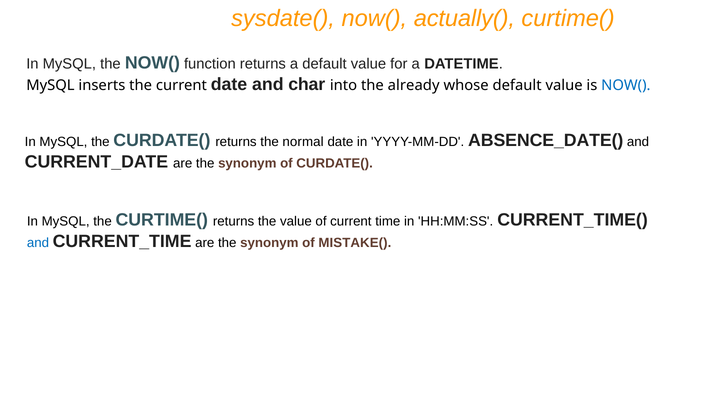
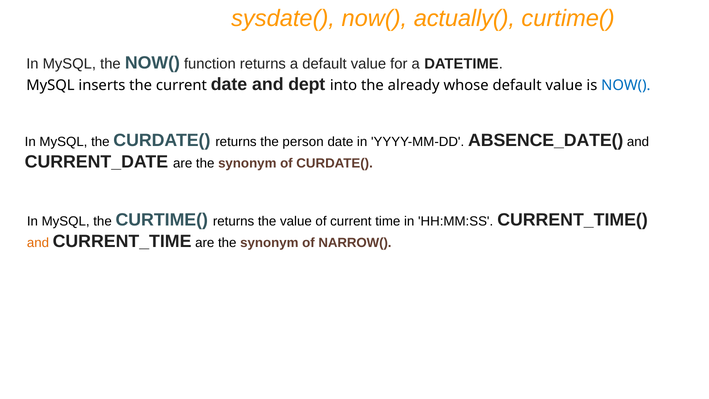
char: char -> dept
normal: normal -> person
and at (38, 243) colour: blue -> orange
MISTAKE(: MISTAKE( -> NARROW(
